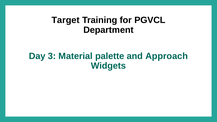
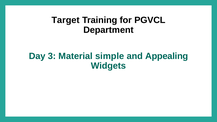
palette: palette -> simple
Approach: Approach -> Appealing
